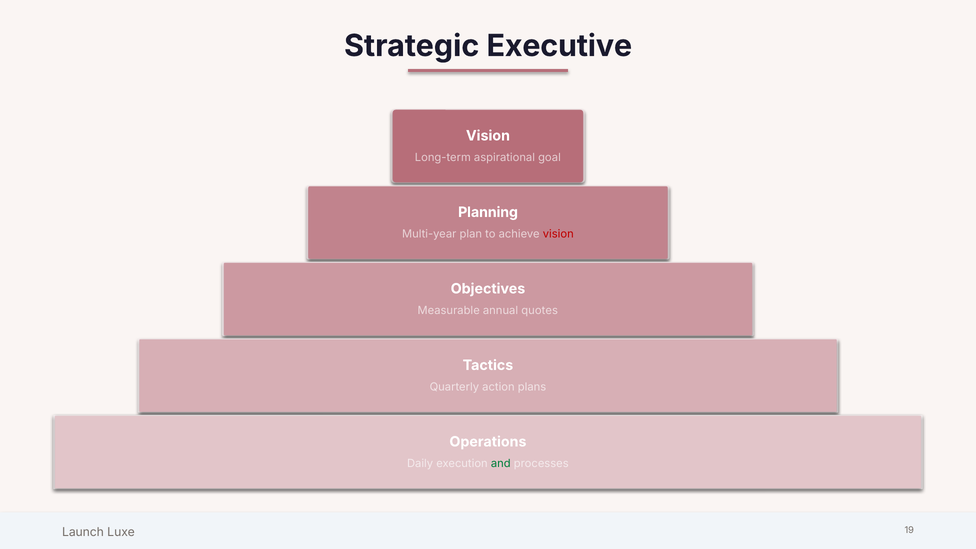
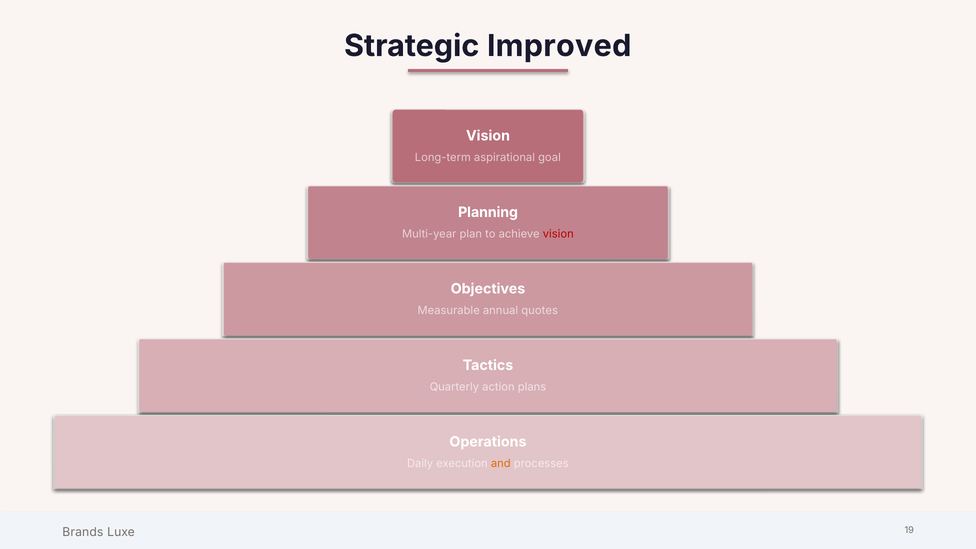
Executive: Executive -> Improved
and colour: green -> orange
Launch: Launch -> Brands
